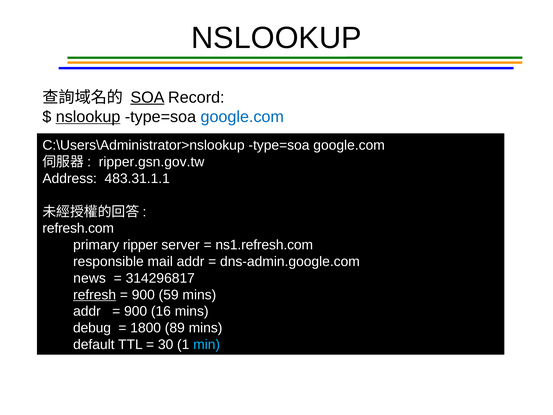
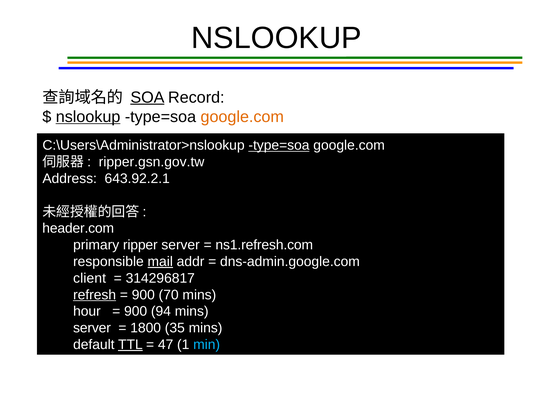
google.com at (242, 117) colour: blue -> orange
type=soa at (279, 145) underline: none -> present
483.31.1.1: 483.31.1.1 -> 643.92.2.1
refresh.com: refresh.com -> header.com
mail underline: none -> present
news: news -> client
59: 59 -> 70
addr at (87, 311): addr -> hour
16: 16 -> 94
debug at (92, 328): debug -> server
89: 89 -> 35
TTL underline: none -> present
30: 30 -> 47
